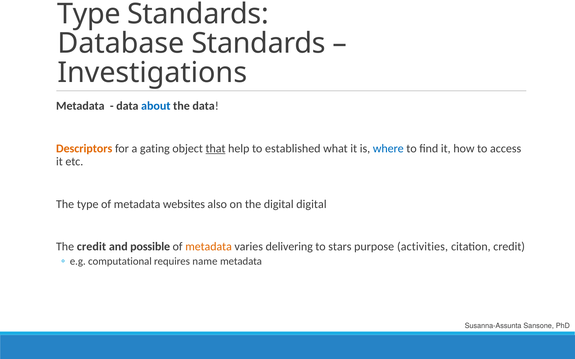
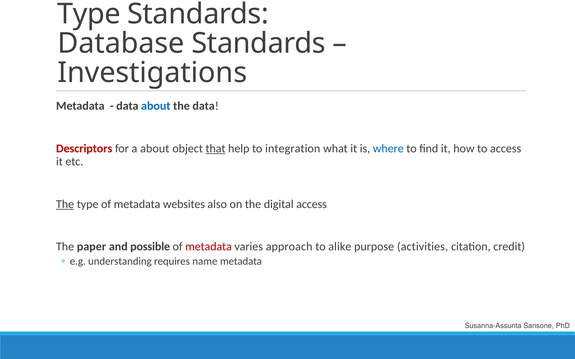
Descriptors colour: orange -> red
a gating: gating -> about
established: established -> integration
The at (65, 204) underline: none -> present
digital digital: digital -> access
The credit: credit -> paper
metadata at (209, 247) colour: orange -> red
delivering: delivering -> approach
stars: stars -> alike
computational: computational -> understanding
